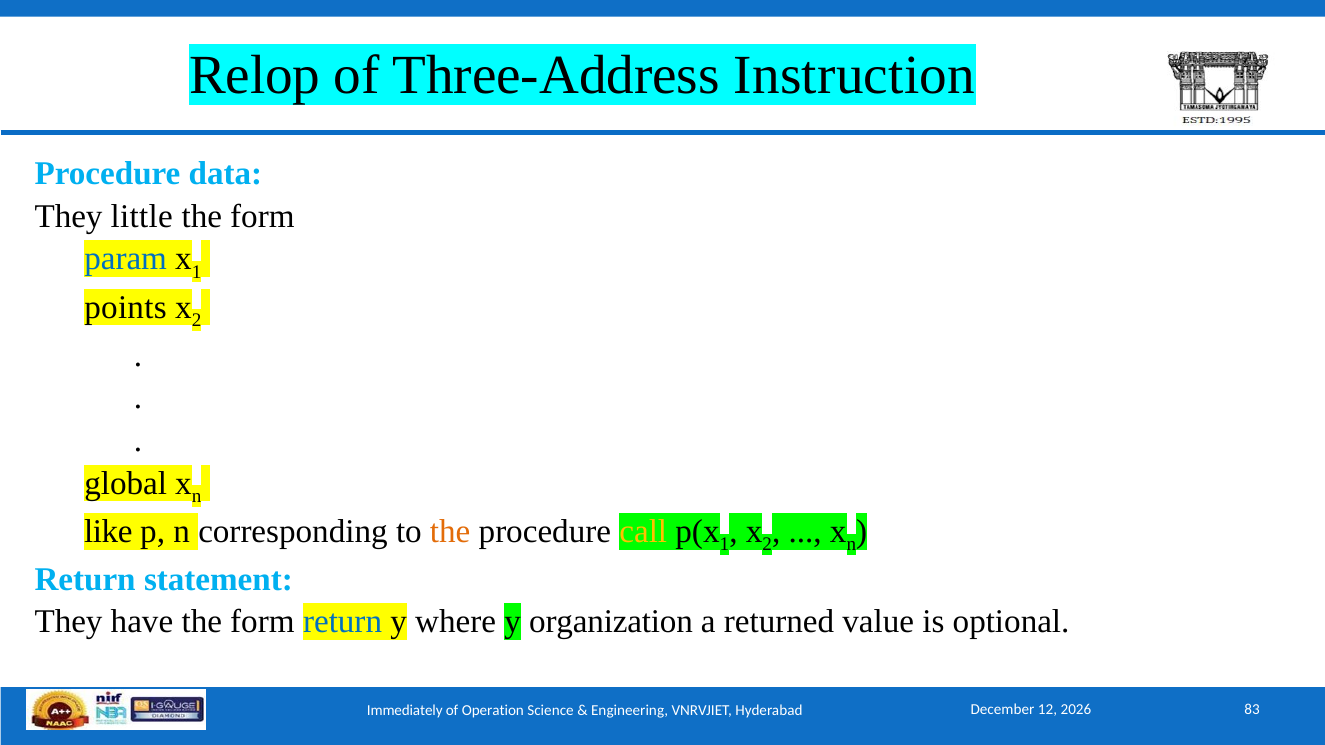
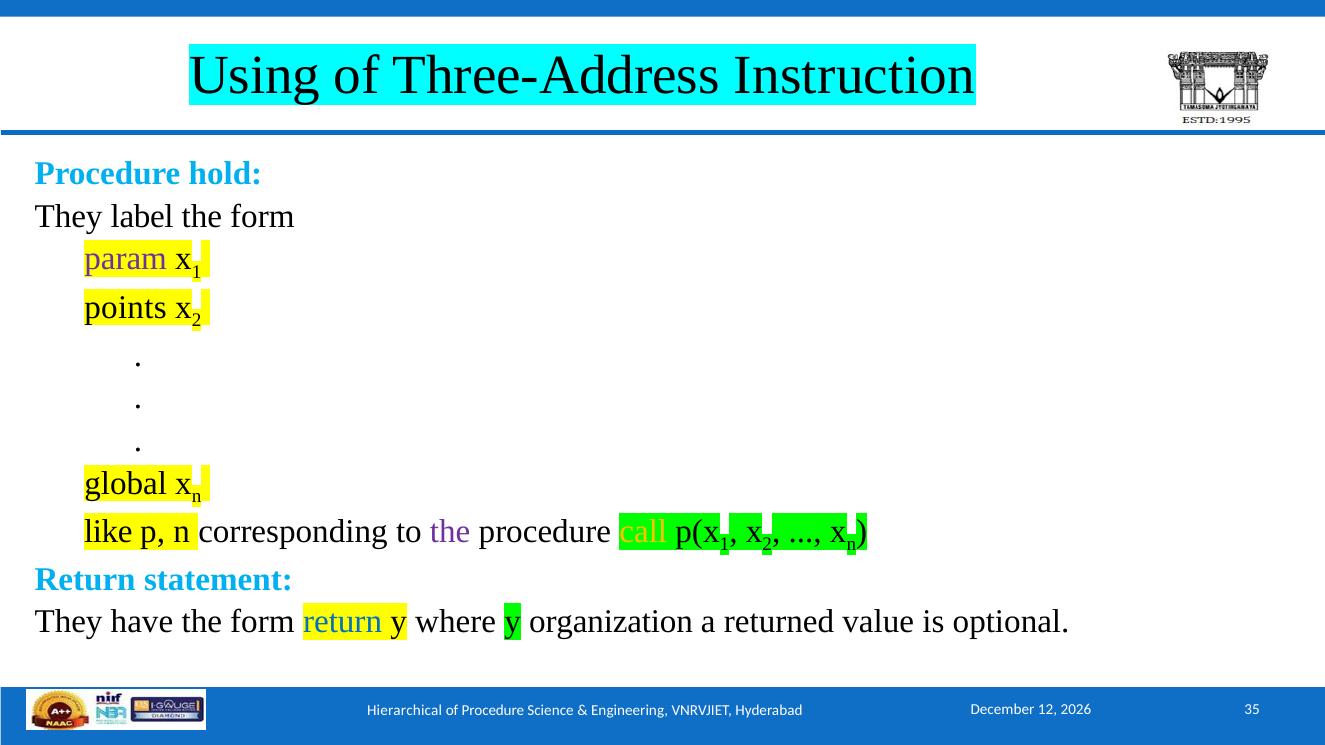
Relop: Relop -> Using
data: data -> hold
little: little -> label
param colour: blue -> purple
the at (450, 532) colour: orange -> purple
Immediately: Immediately -> Hierarchical
of Operation: Operation -> Procedure
83: 83 -> 35
